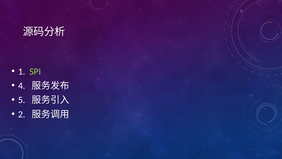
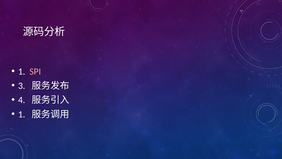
SPI colour: light green -> pink
4: 4 -> 3
5: 5 -> 4
2 at (22, 114): 2 -> 1
